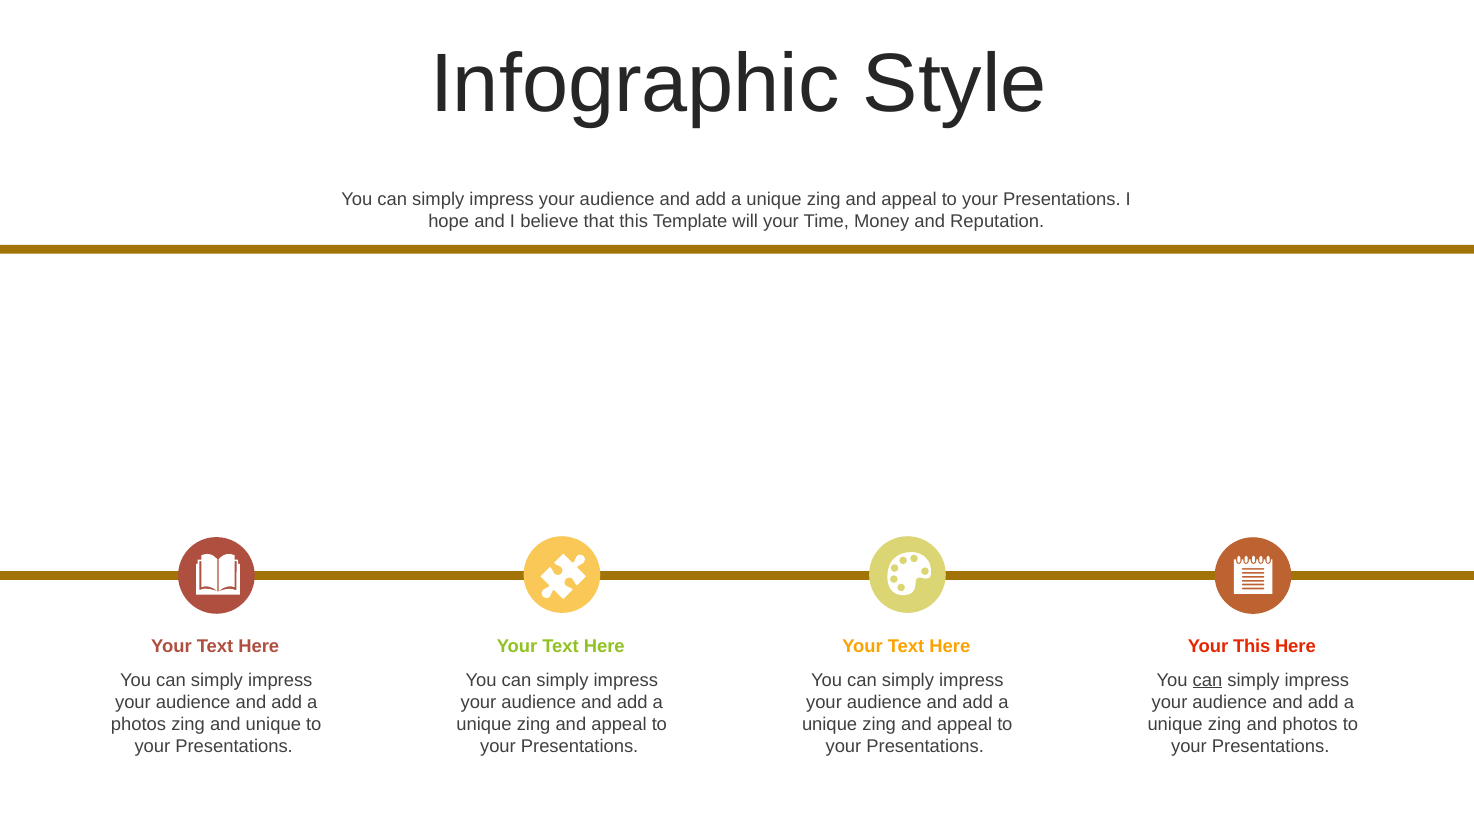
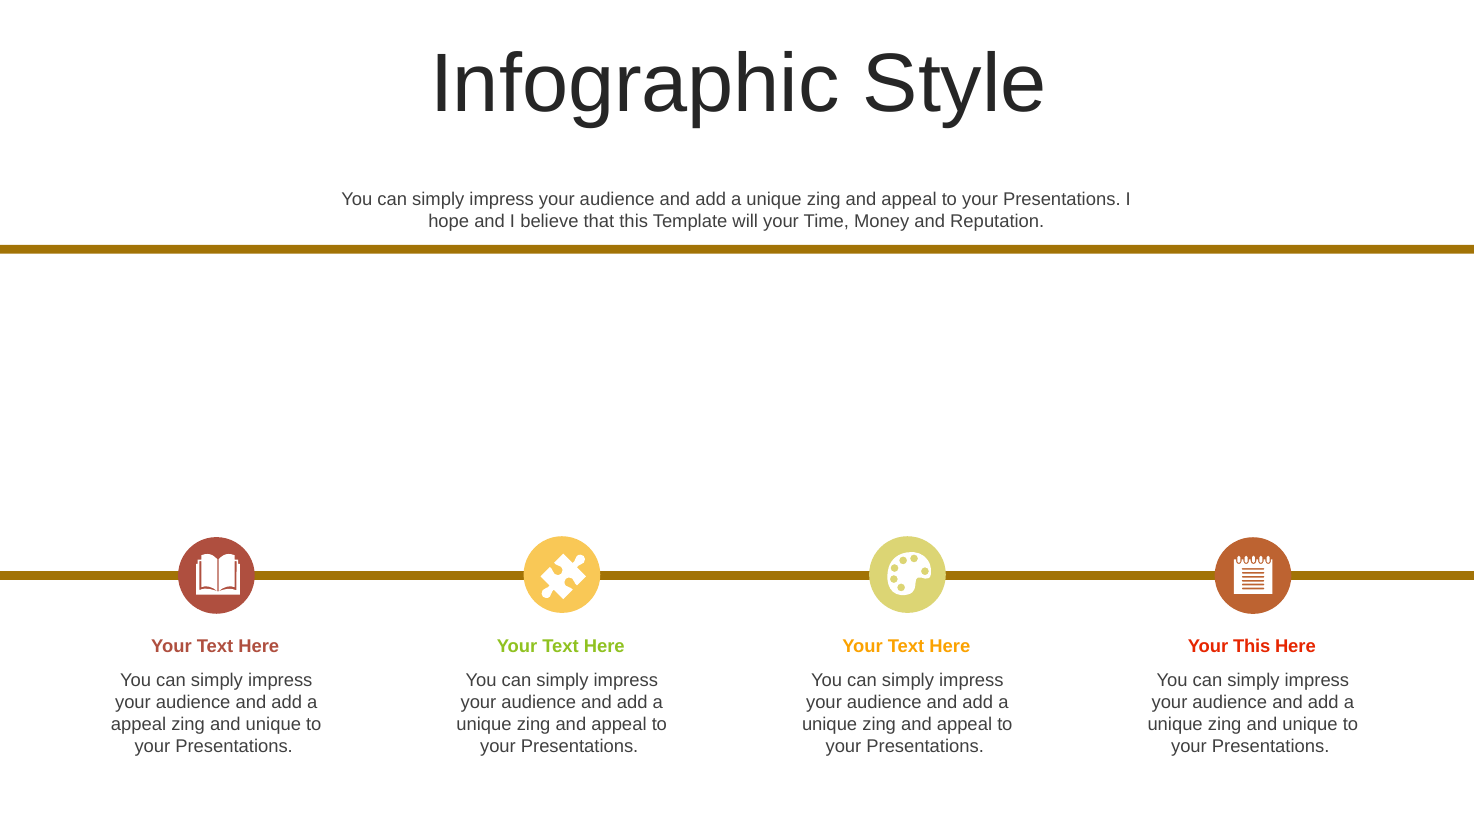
can at (1208, 680) underline: present -> none
photos at (139, 724): photos -> appeal
unique zing and photos: photos -> unique
